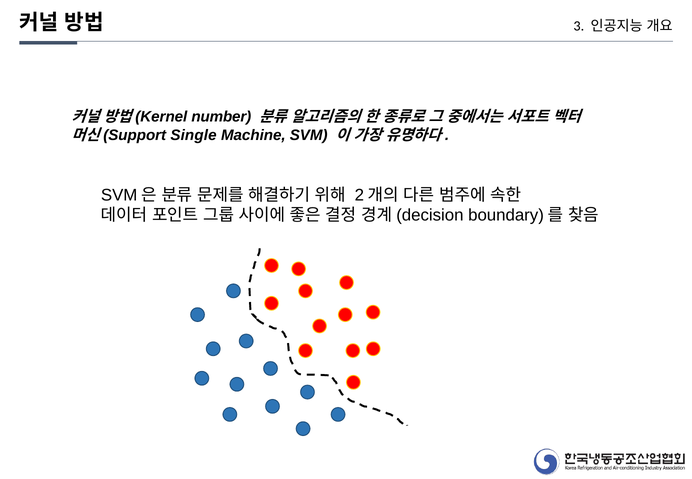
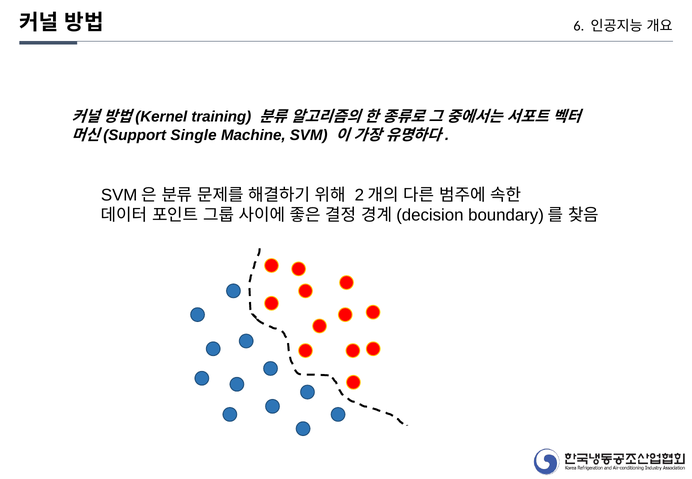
3: 3 -> 6
number: number -> training
